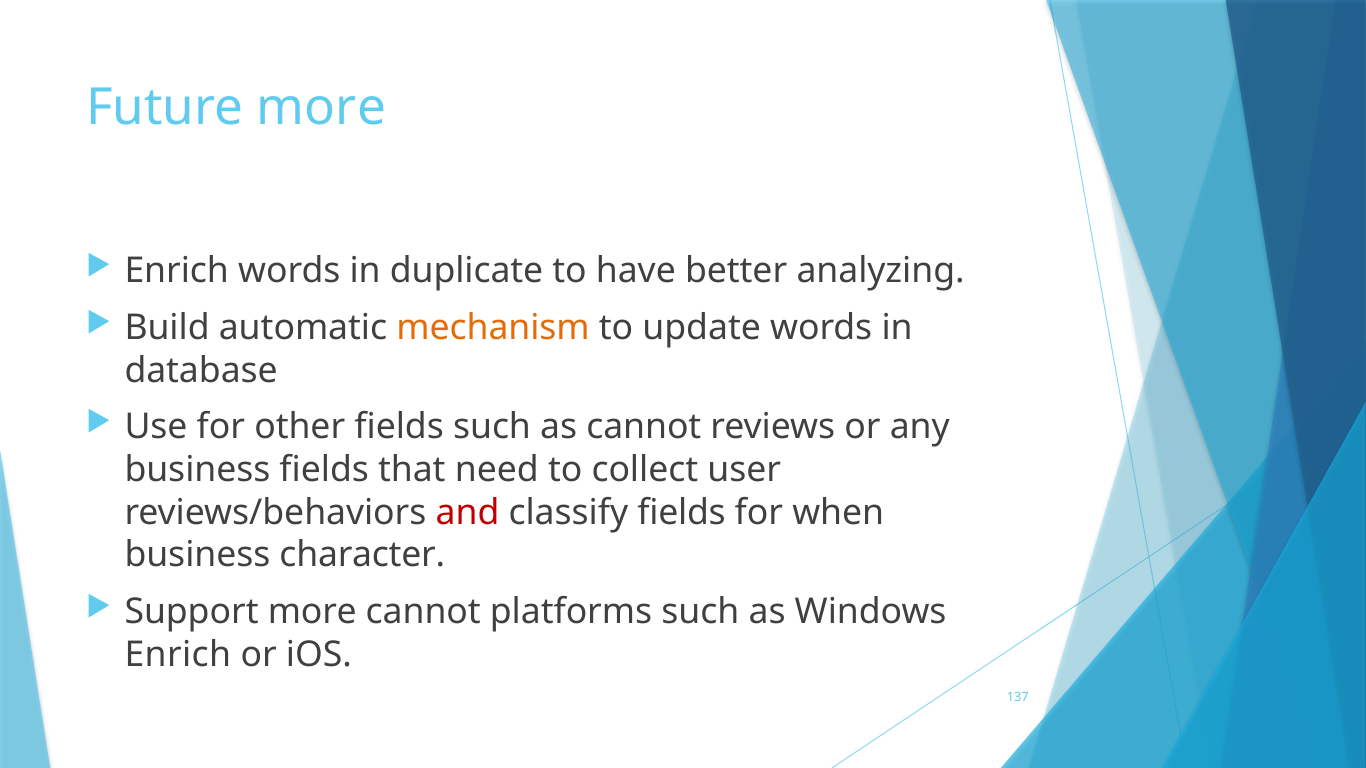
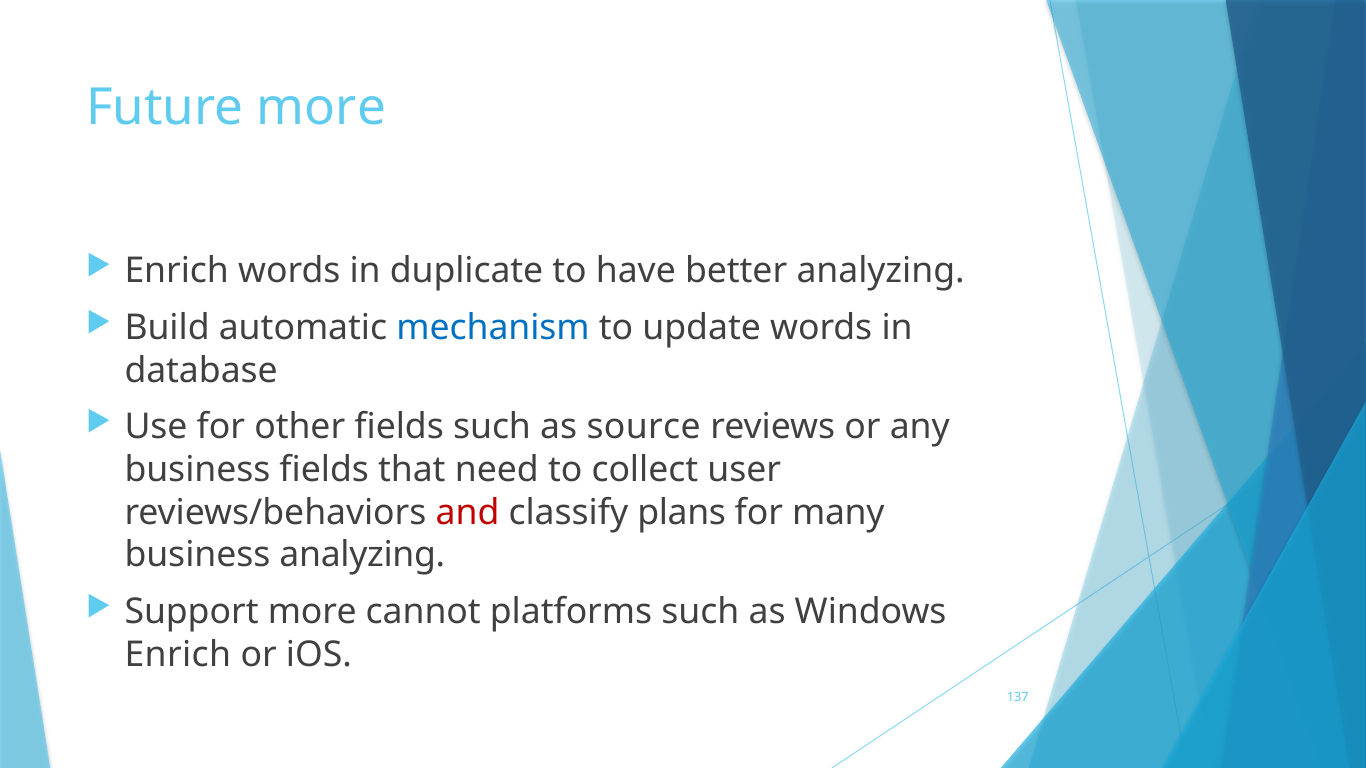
mechanism colour: orange -> blue
as cannot: cannot -> source
classify fields: fields -> plans
when: when -> many
business character: character -> analyzing
